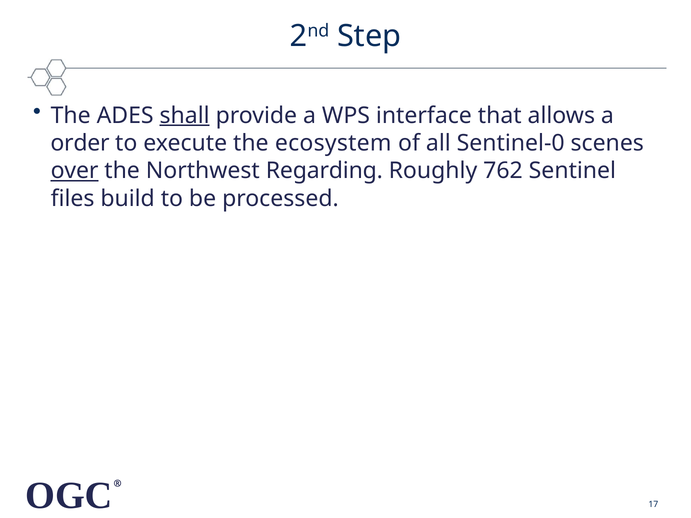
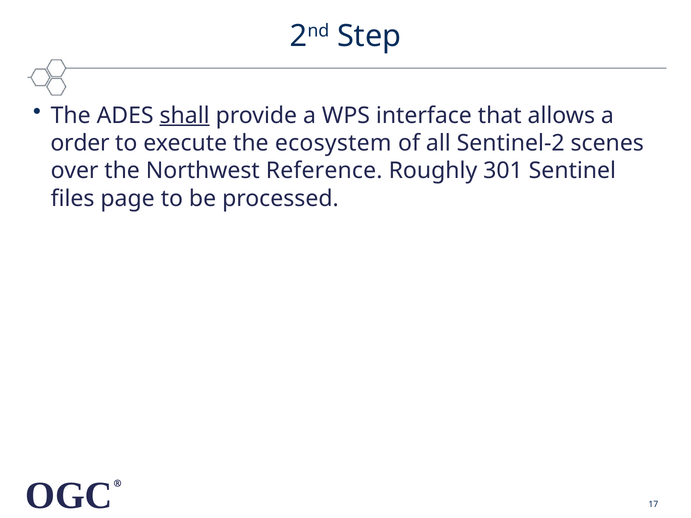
Sentinel-0: Sentinel-0 -> Sentinel-2
over underline: present -> none
Regarding: Regarding -> Reference
762: 762 -> 301
build: build -> page
